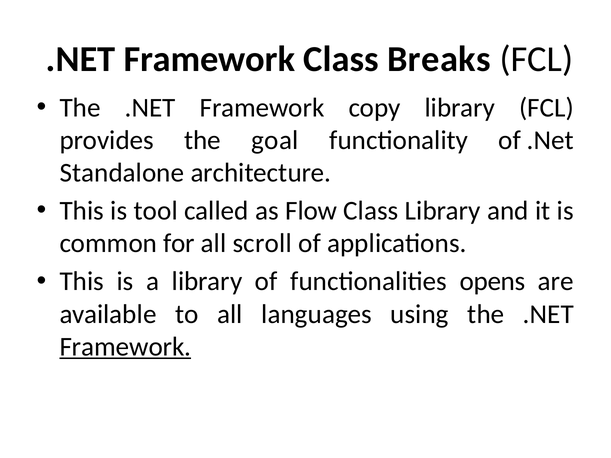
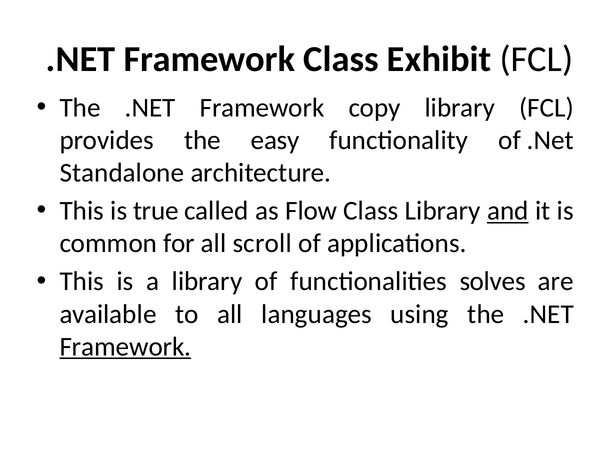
Breaks: Breaks -> Exhibit
goal: goal -> easy
tool: tool -> true
and underline: none -> present
opens: opens -> solves
